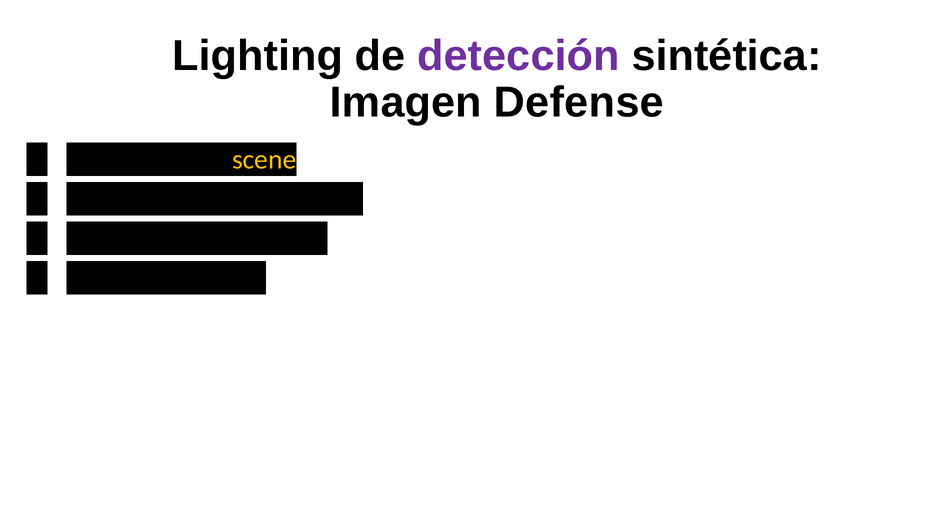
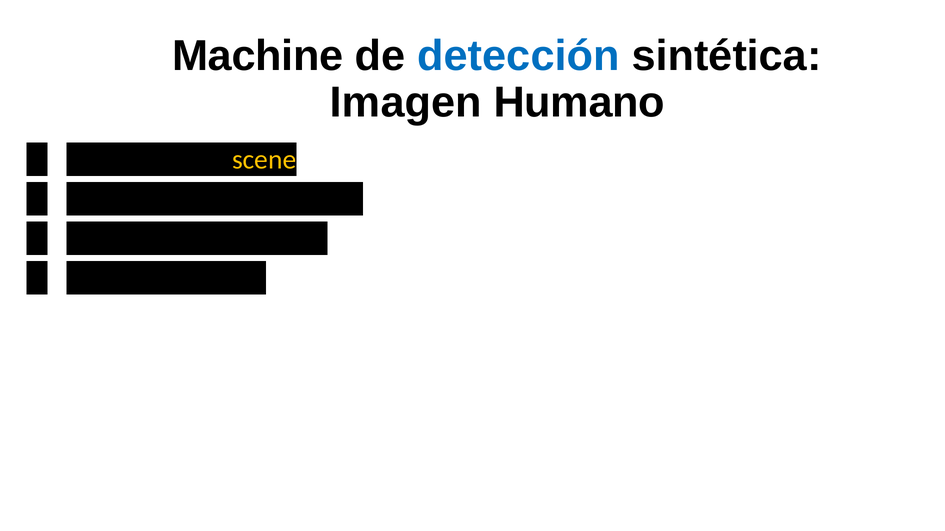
Lighting: Lighting -> Machine
detección colour: purple -> blue
Defense: Defense -> Humano
